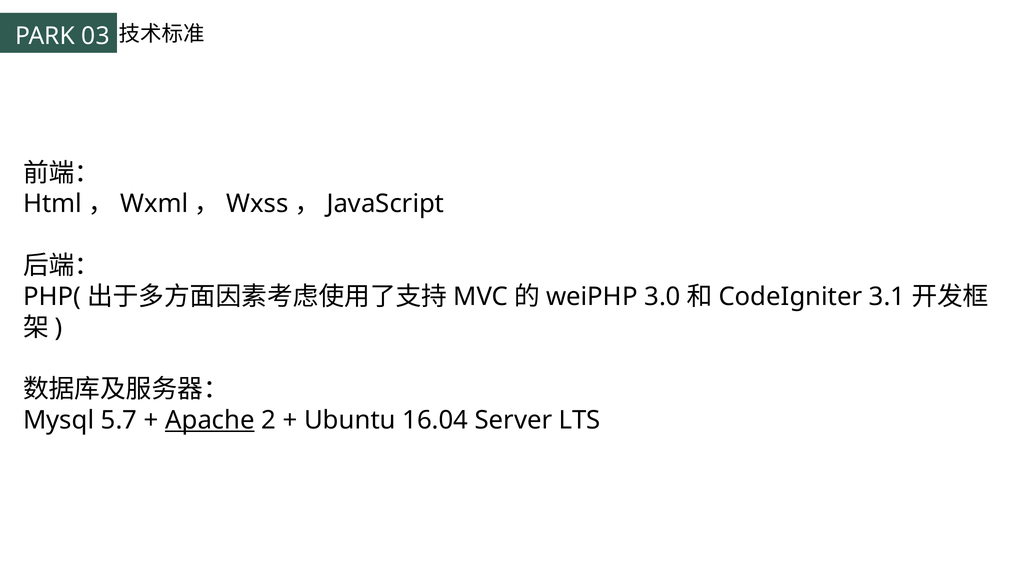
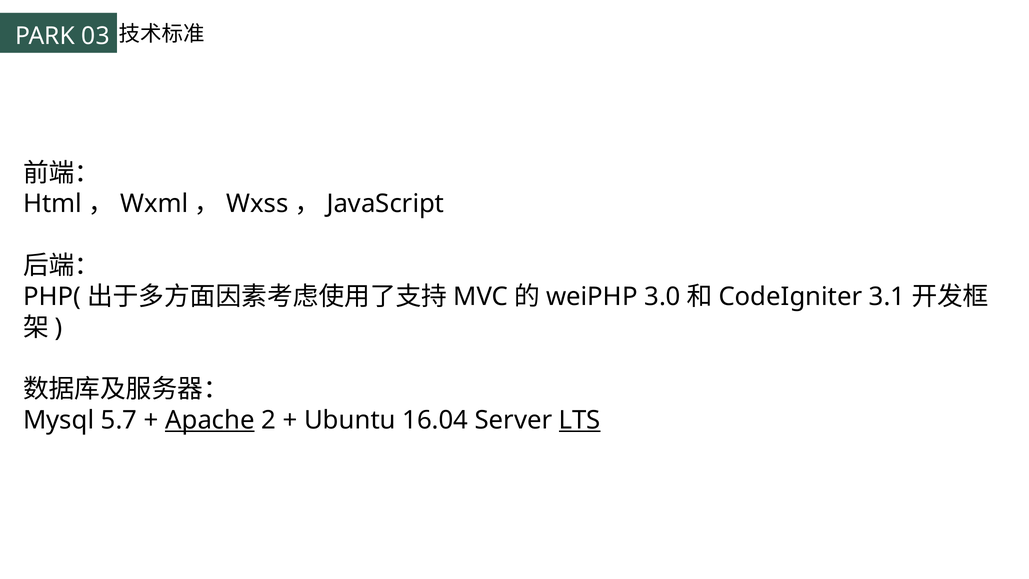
LTS underline: none -> present
